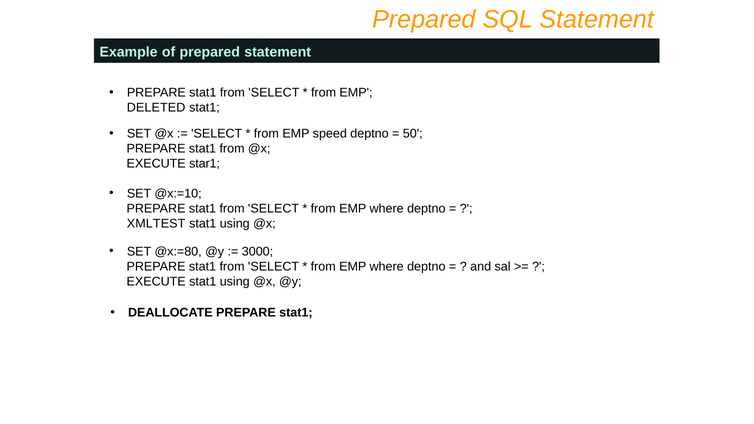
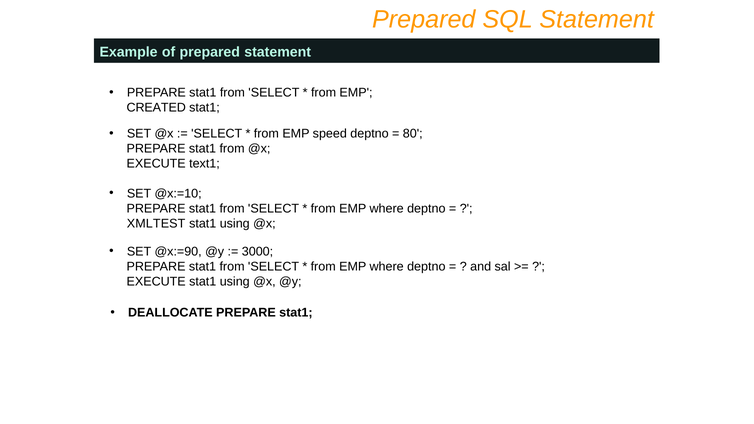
DELETED: DELETED -> CREATED
50: 50 -> 80
star1: star1 -> text1
@x:=80: @x:=80 -> @x:=90
